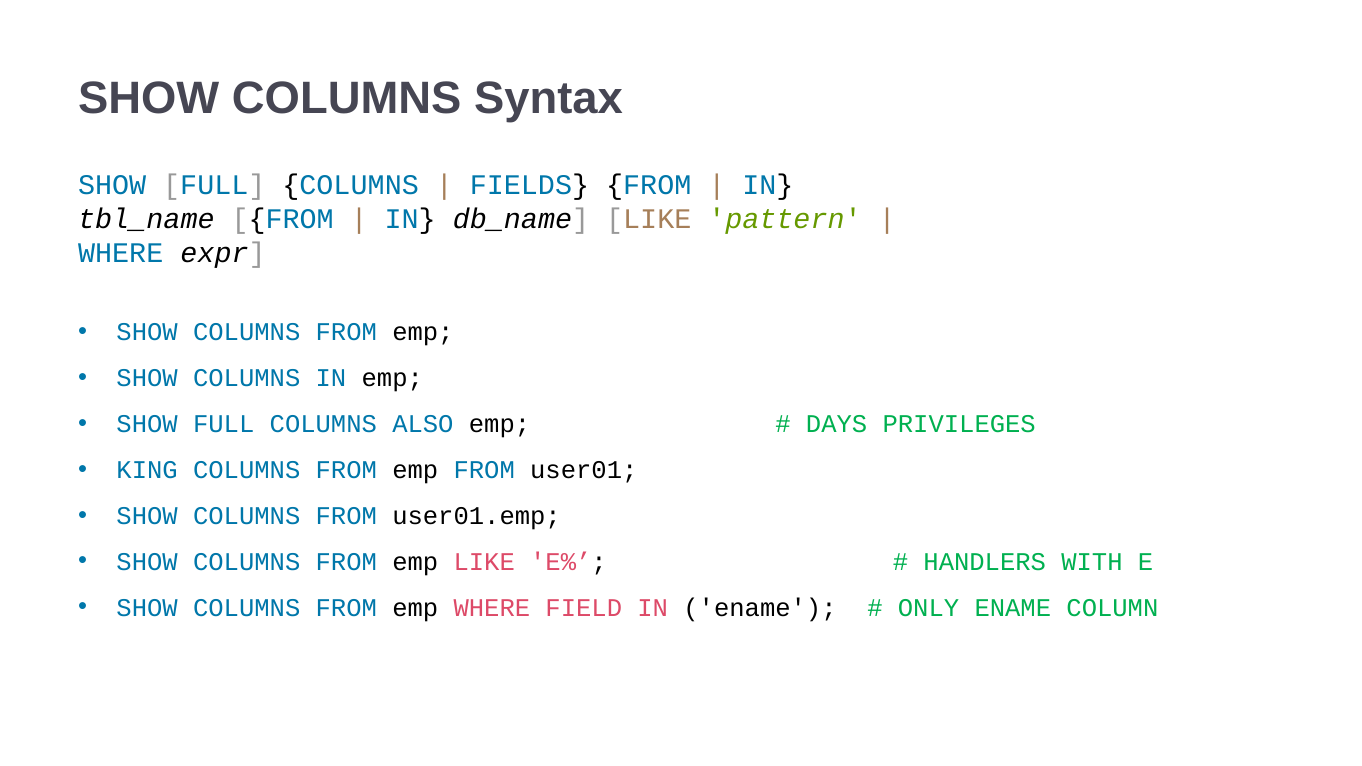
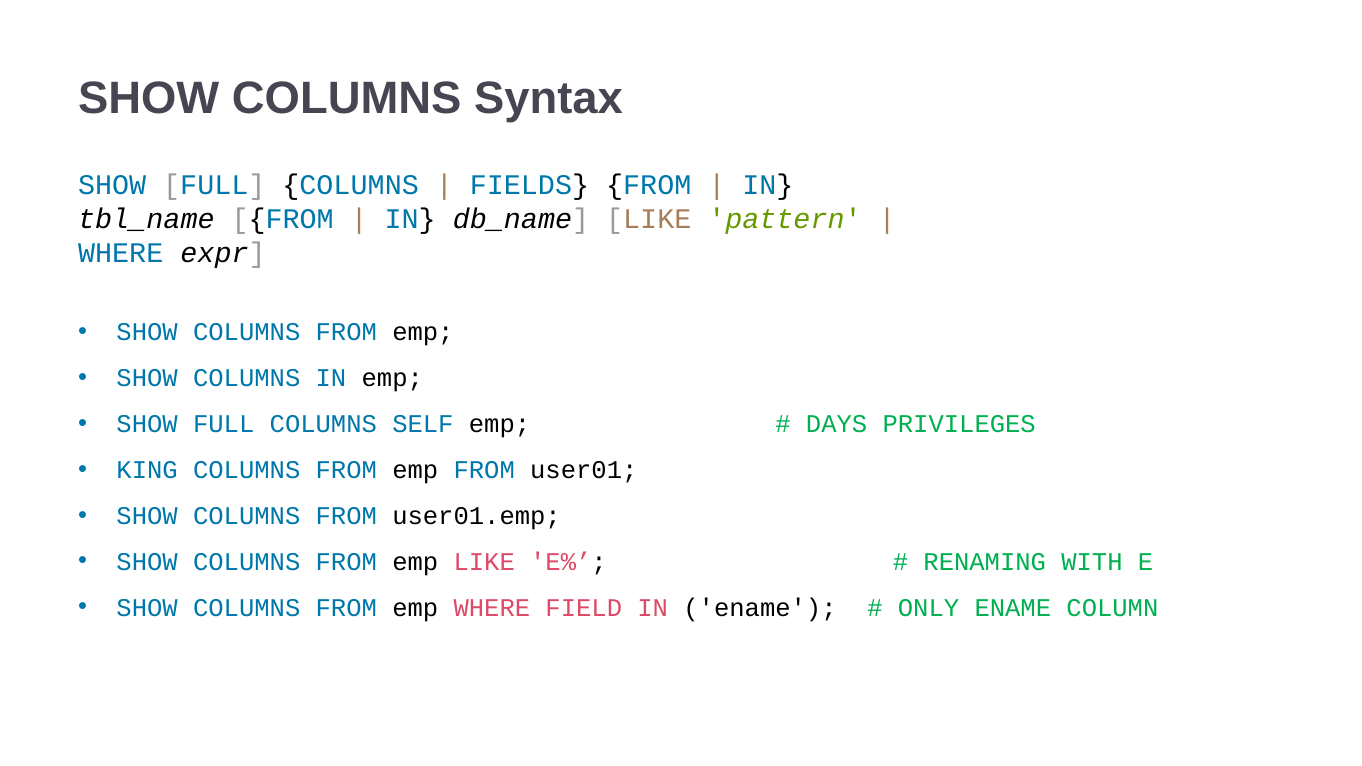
ALSO: ALSO -> SELF
HANDLERS: HANDLERS -> RENAMING
